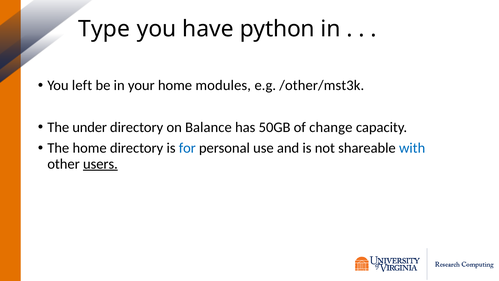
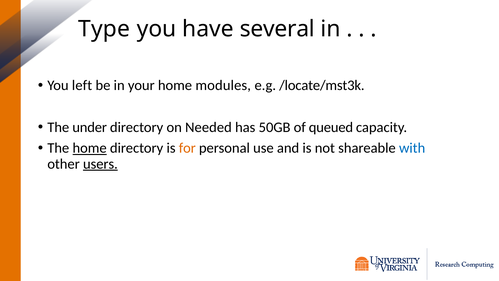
python: python -> several
/other/mst3k: /other/mst3k -> /locate/mst3k
Balance: Balance -> Needed
change: change -> queued
home at (90, 148) underline: none -> present
for colour: blue -> orange
